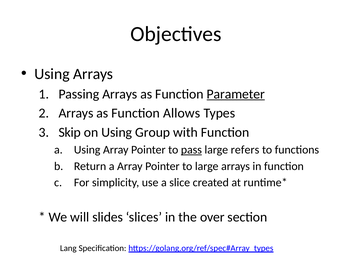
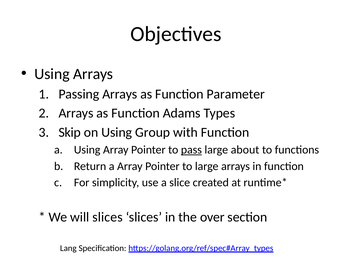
Parameter underline: present -> none
Allows: Allows -> Adams
refers: refers -> about
will slides: slides -> slices
